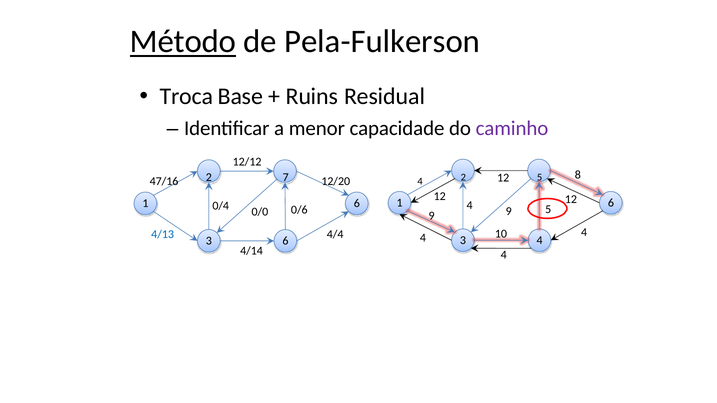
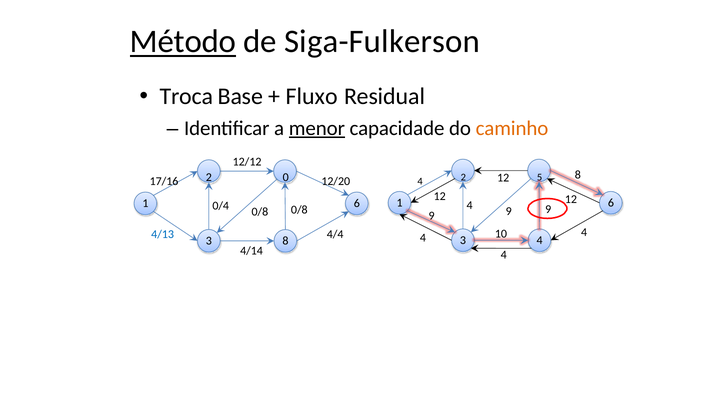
Pela-Fulkerson: Pela-Fulkerson -> Siga-Fulkerson
Ruins: Ruins -> Fluxo
menor underline: none -> present
caminho colour: purple -> orange
7: 7 -> 0
47/16: 47/16 -> 17/16
4 5: 5 -> 9
0/6 at (299, 210): 0/6 -> 0/8
0/0 at (260, 212): 0/0 -> 0/8
3 6: 6 -> 8
